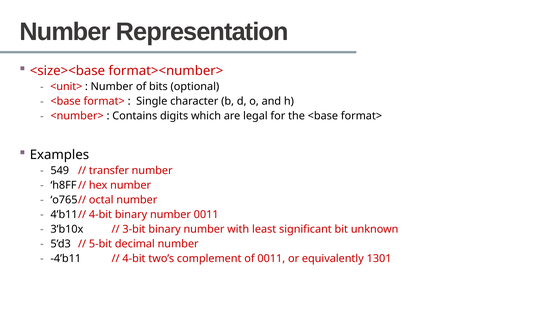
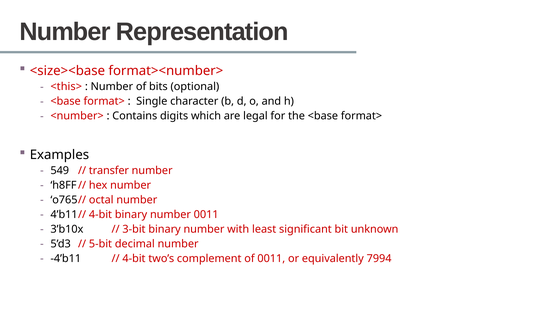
<unit>: <unit> -> <this>
1301: 1301 -> 7994
